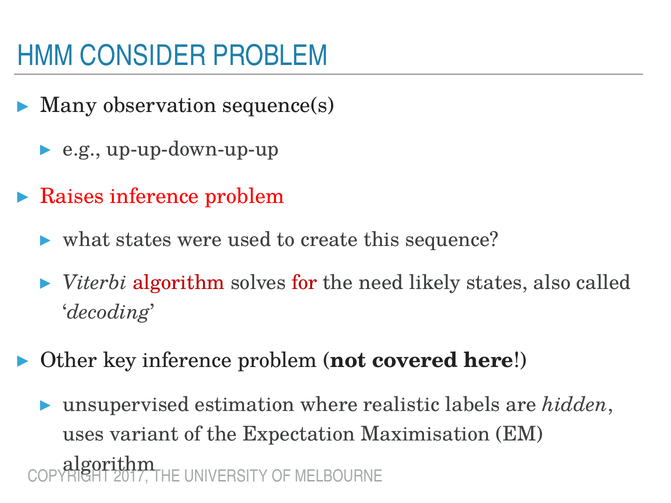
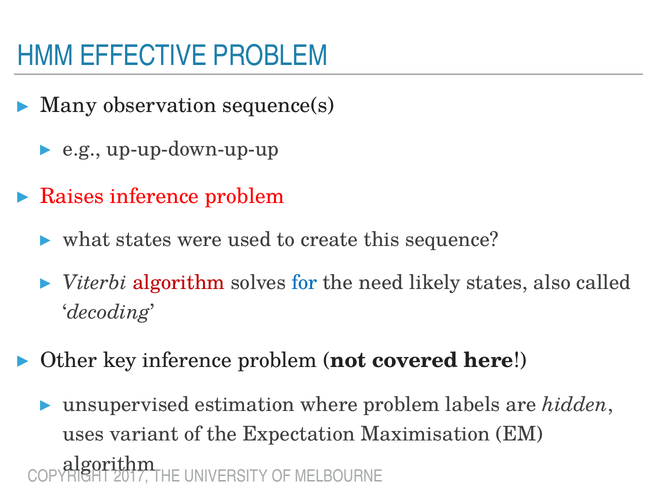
CONSIDER: CONSIDER -> EFFECTIVE
for colour: red -> blue
where realistic: realistic -> problem
